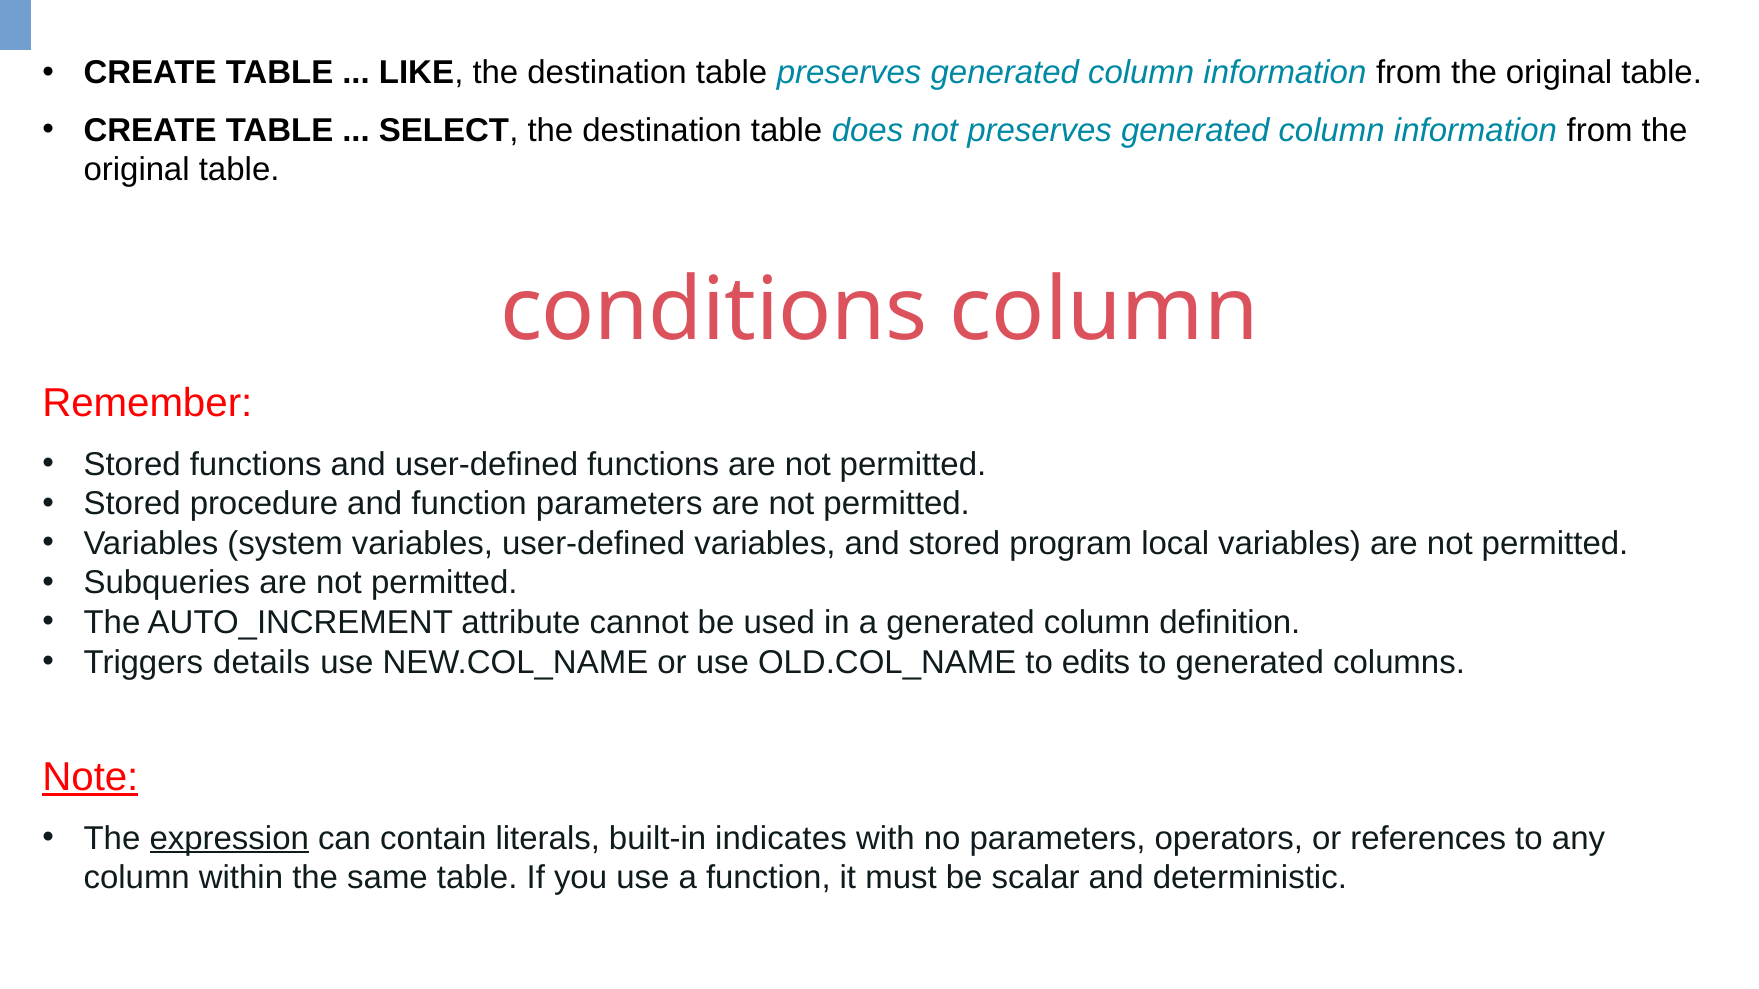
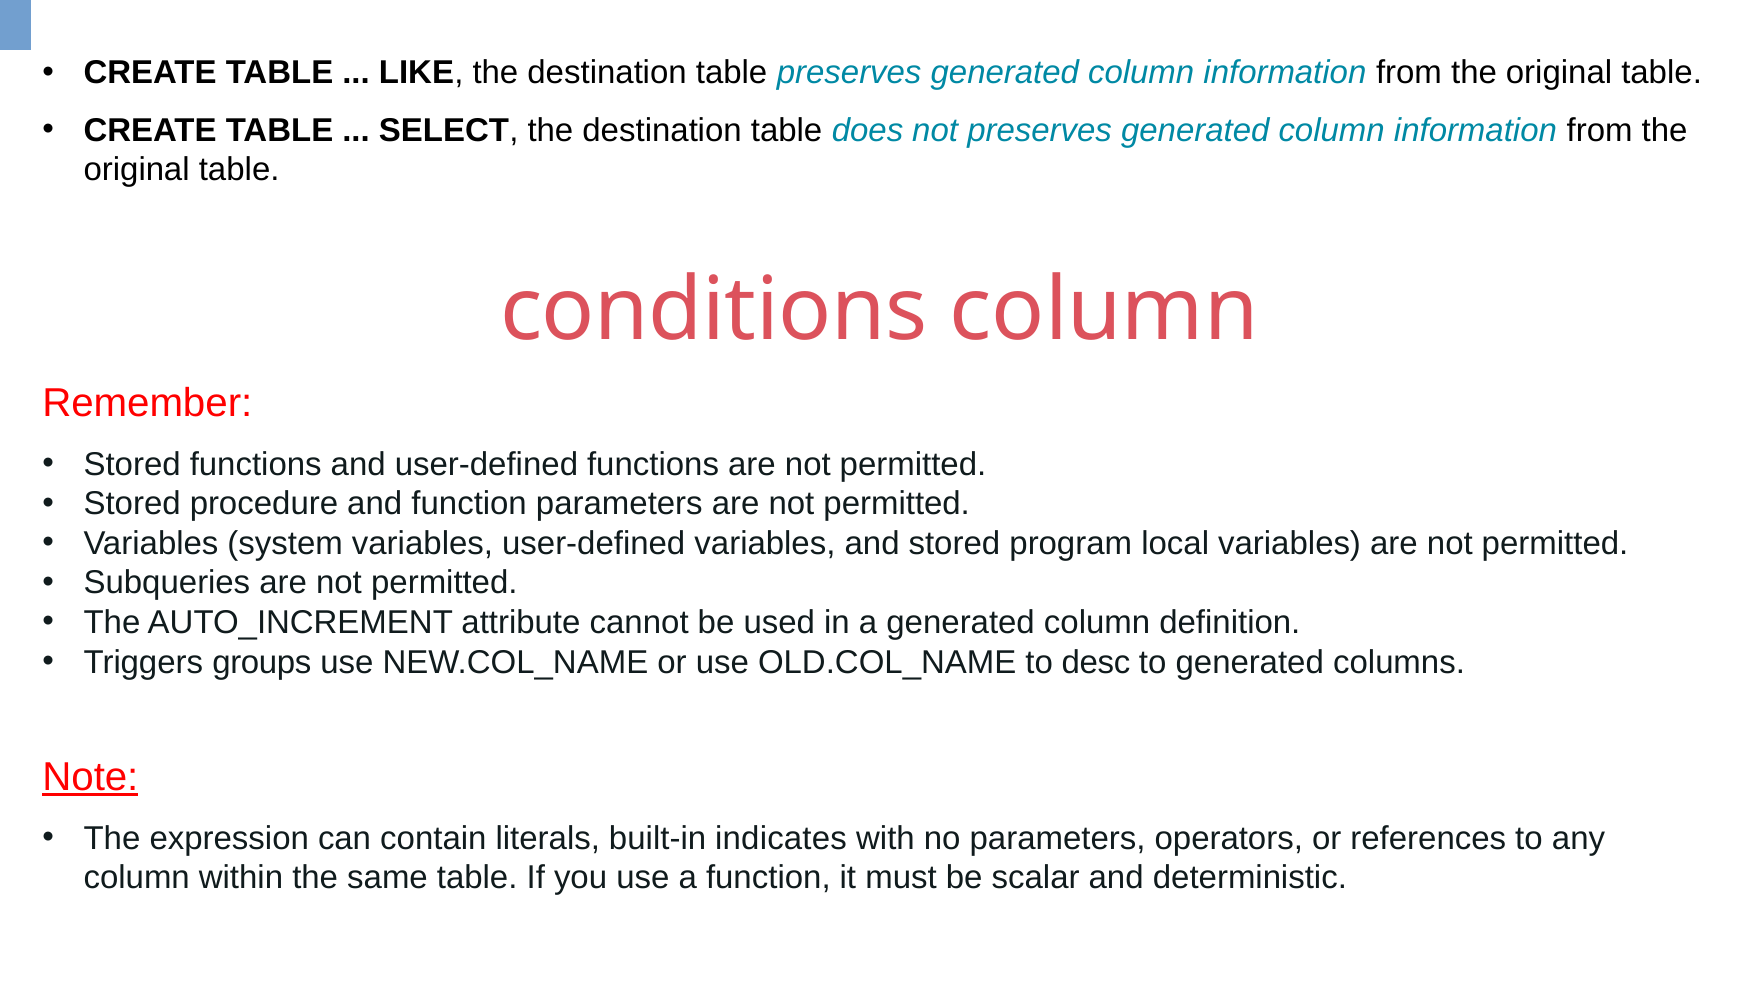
details: details -> groups
edits: edits -> desc
expression underline: present -> none
